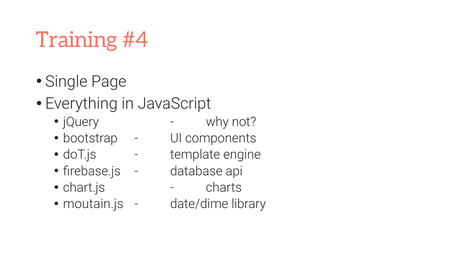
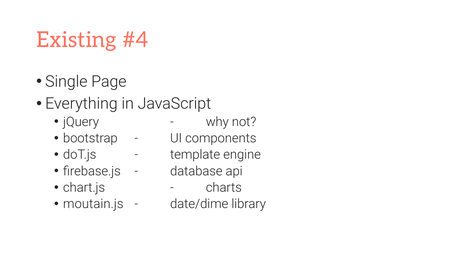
Training: Training -> Existing
